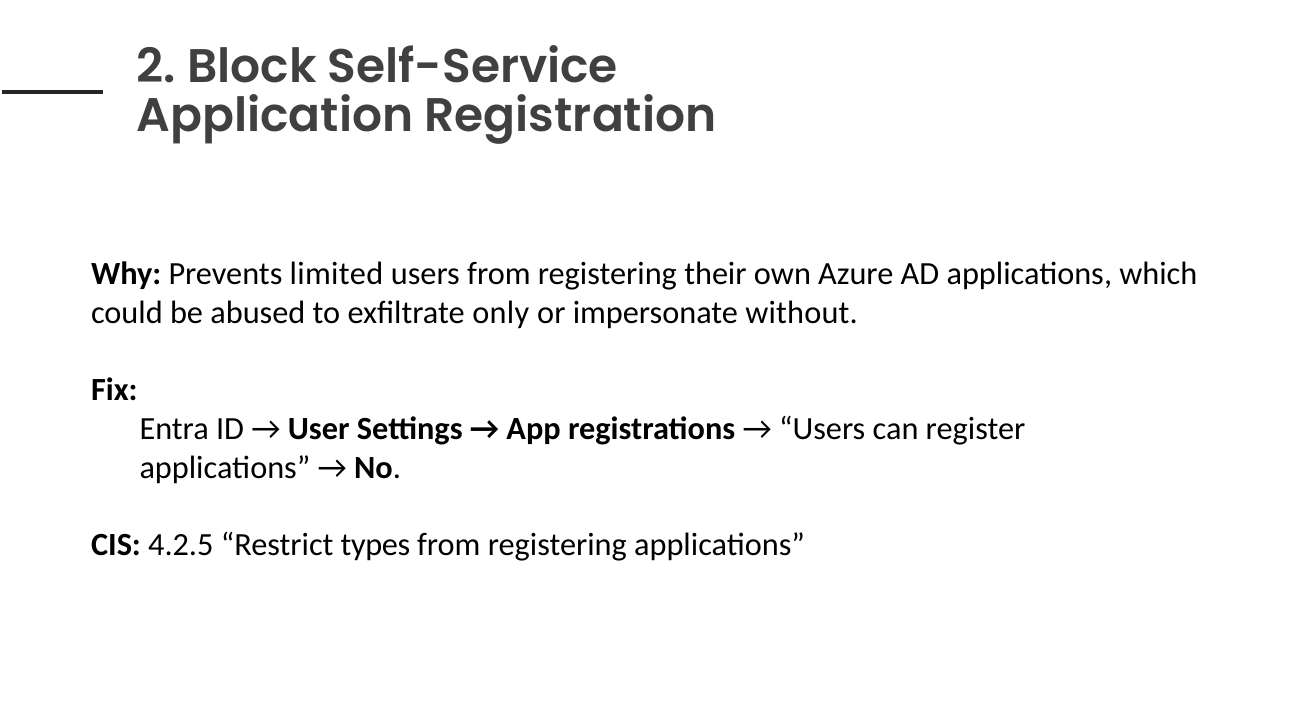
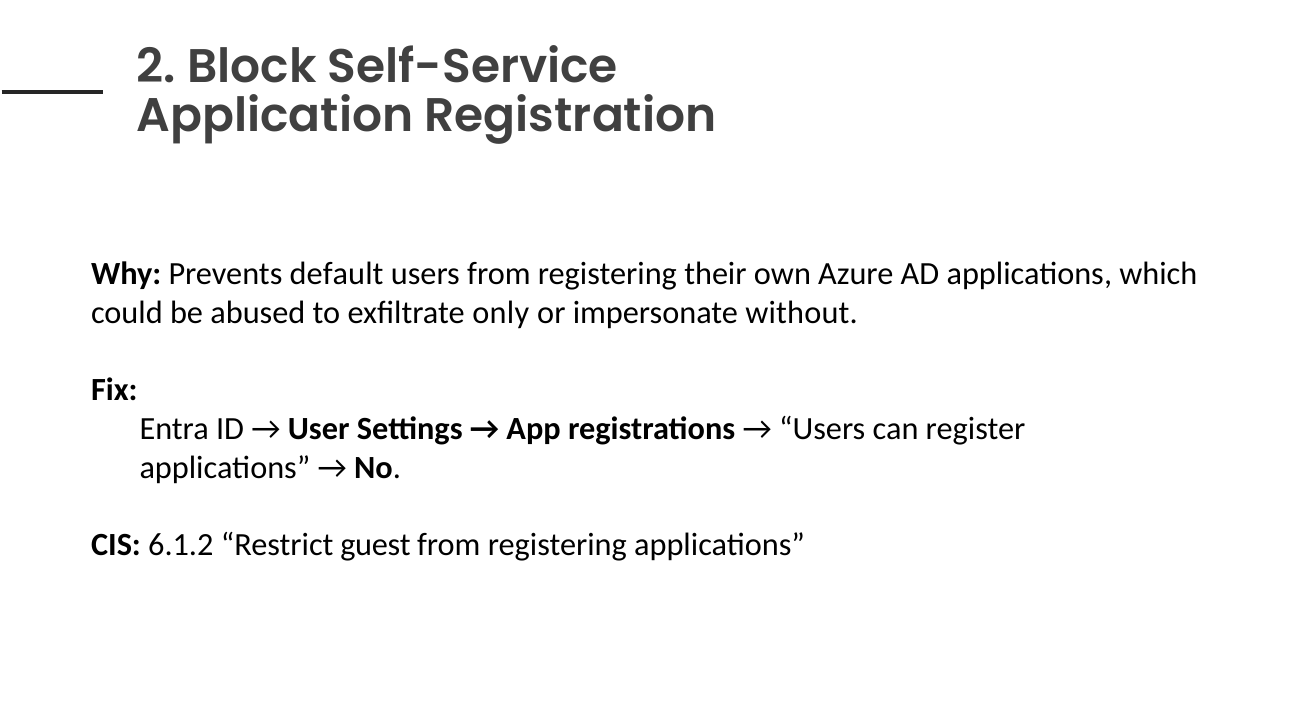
limited: limited -> default
4.2.5: 4.2.5 -> 6.1.2
types: types -> guest
